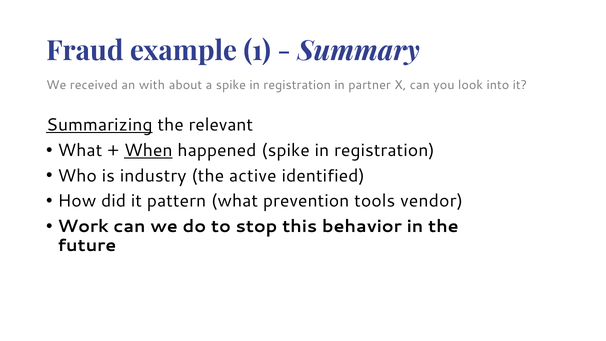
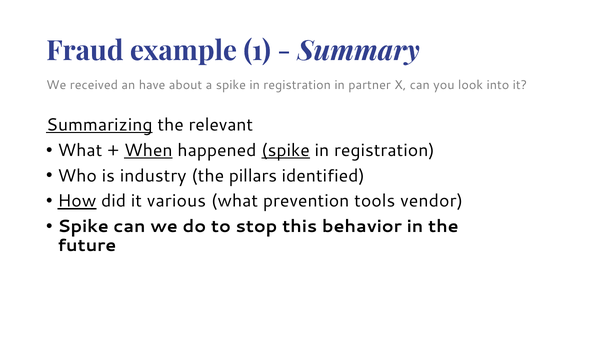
with: with -> have
spike at (286, 150) underline: none -> present
active: active -> pillars
How underline: none -> present
pattern: pattern -> various
Work at (83, 226): Work -> Spike
